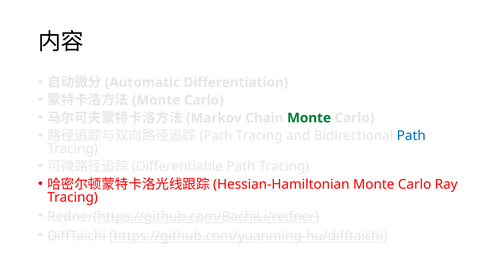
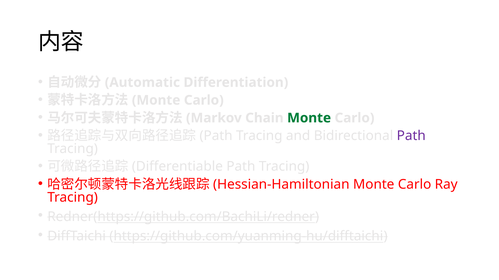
Path at (411, 136) colour: blue -> purple
